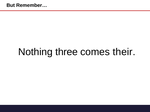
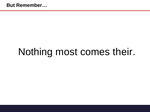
three: three -> most
